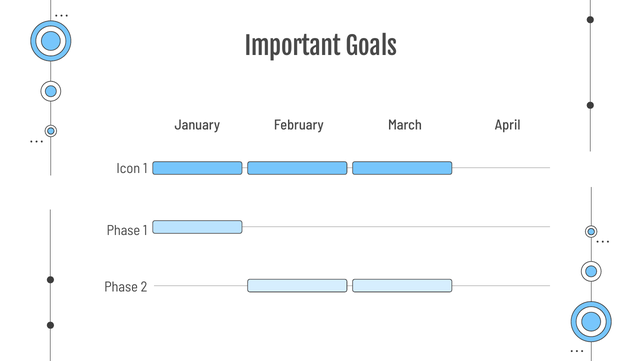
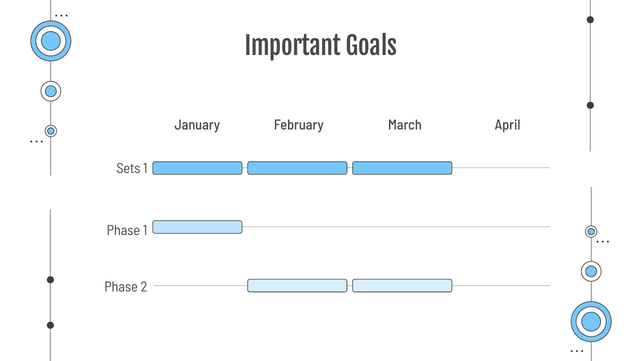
Icon: Icon -> Sets
